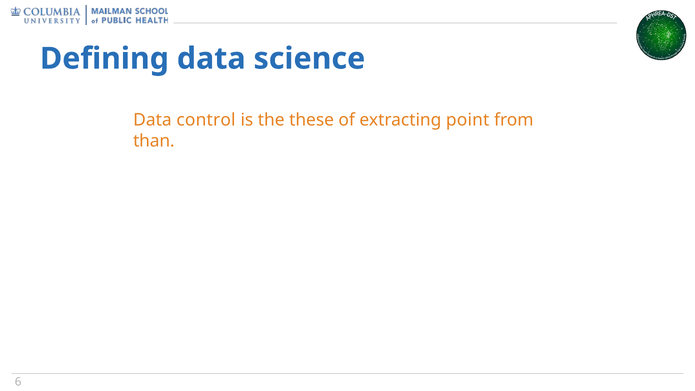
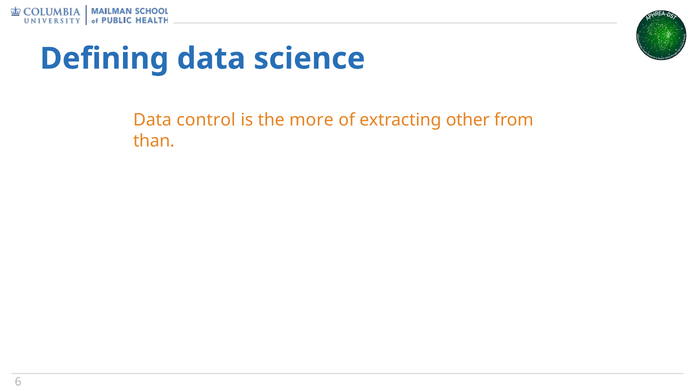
these: these -> more
point: point -> other
